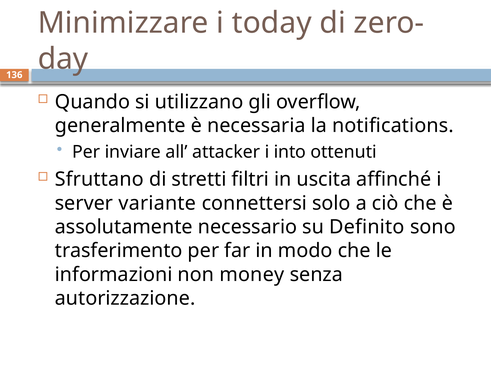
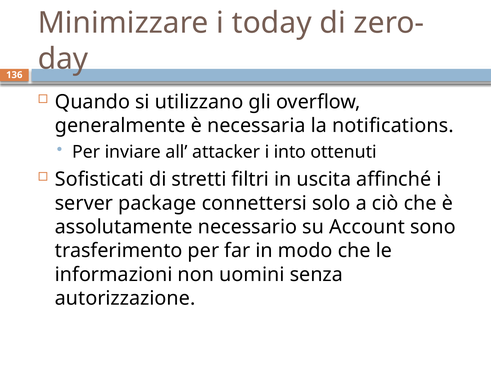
Sfruttano: Sfruttano -> Sofisticati
variante: variante -> package
Definito: Definito -> Account
money: money -> uomini
